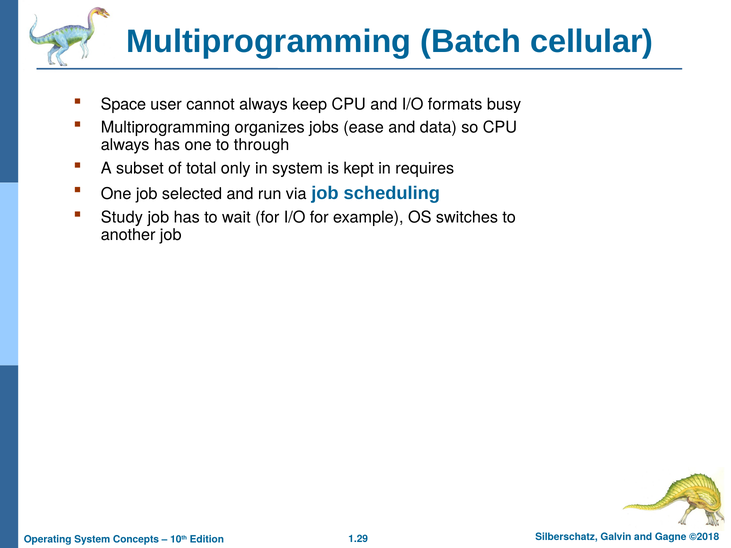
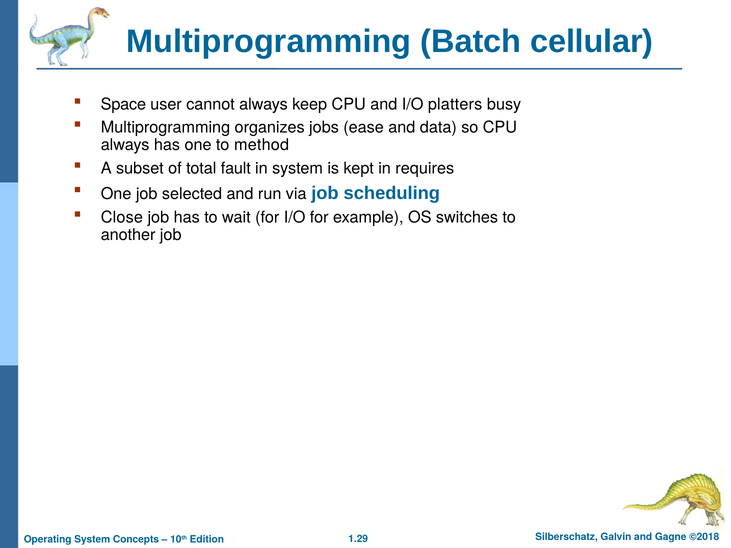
formats: formats -> platters
through: through -> method
only: only -> fault
Study: Study -> Close
